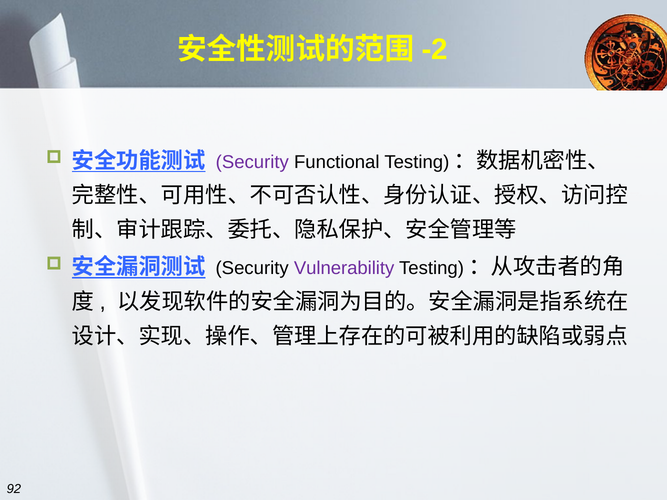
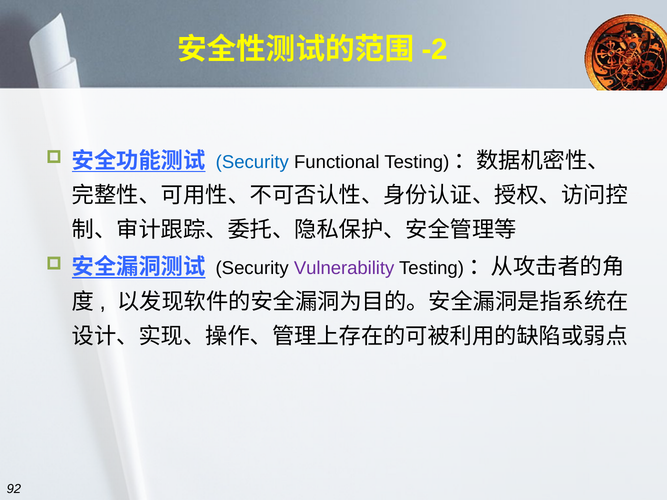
Security at (252, 162) colour: purple -> blue
